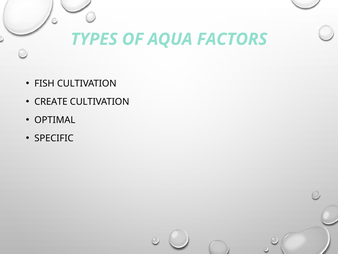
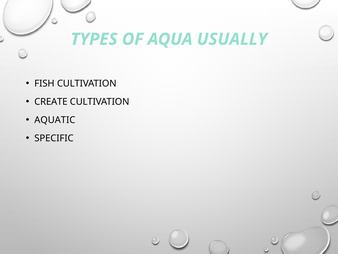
FACTORS: FACTORS -> USUALLY
OPTIMAL: OPTIMAL -> AQUATIC
